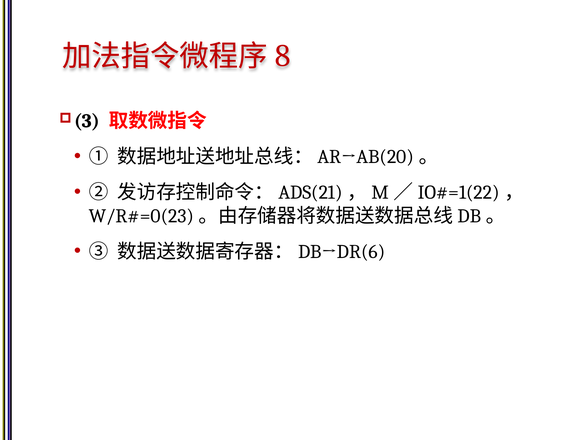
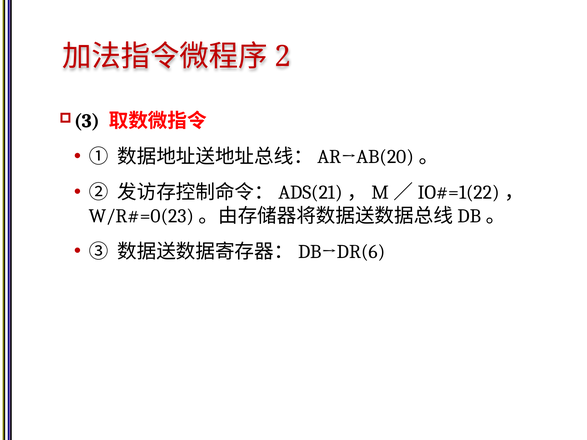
8: 8 -> 2
